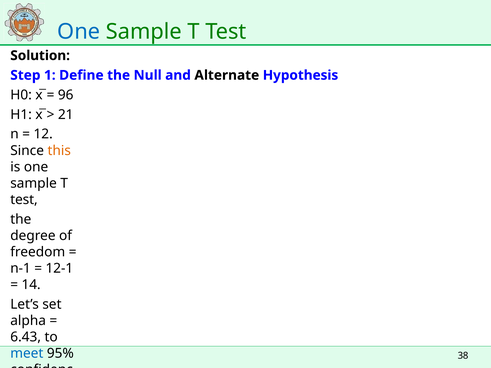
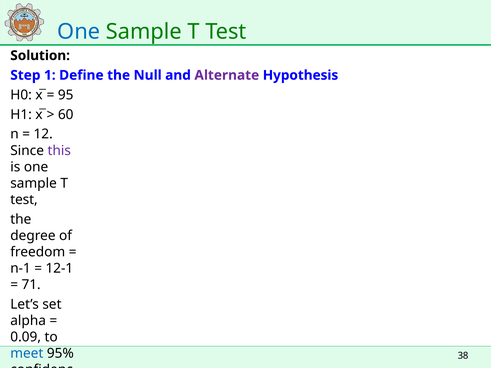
Alternate colour: black -> purple
96: 96 -> 95
21: 21 -> 60
this colour: orange -> purple
14: 14 -> 71
6.43: 6.43 -> 0.09
